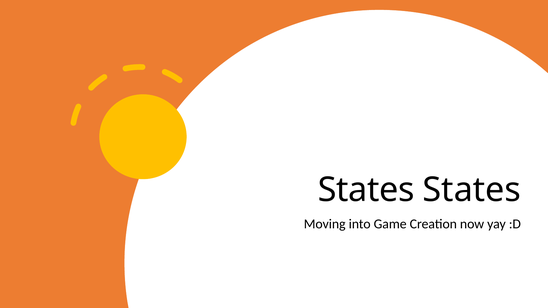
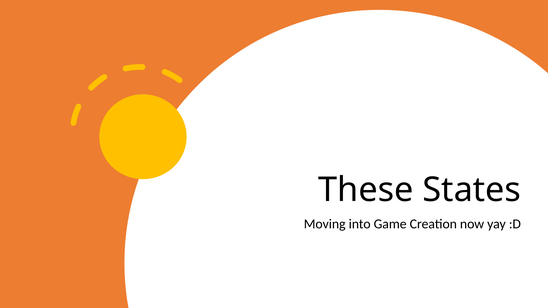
States at (366, 190): States -> These
